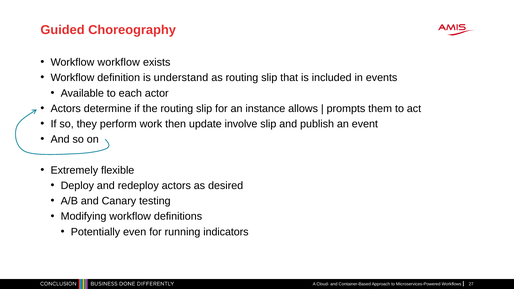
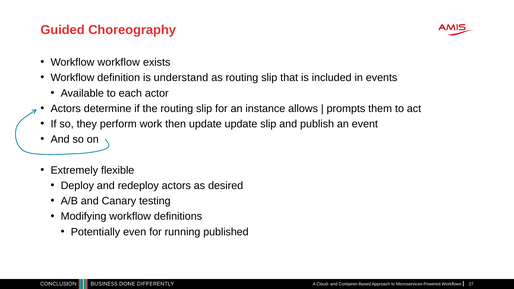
update involve: involve -> update
indicators: indicators -> published
